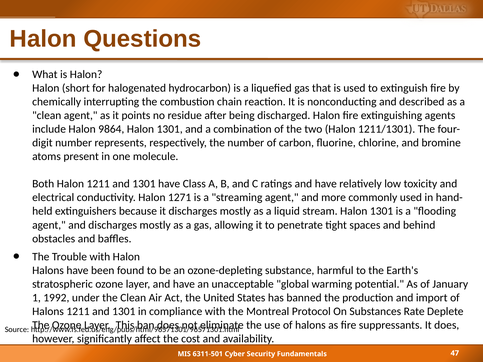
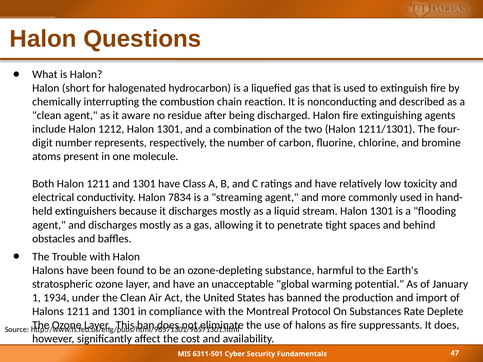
points: points -> aware
9864: 9864 -> 1212
1271: 1271 -> 7834
1992: 1992 -> 1934
